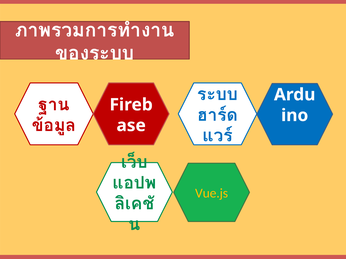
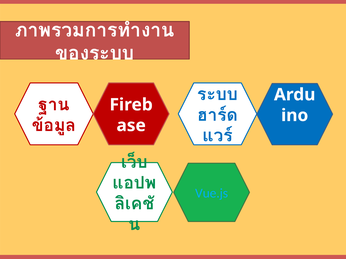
Vue.js colour: yellow -> light blue
